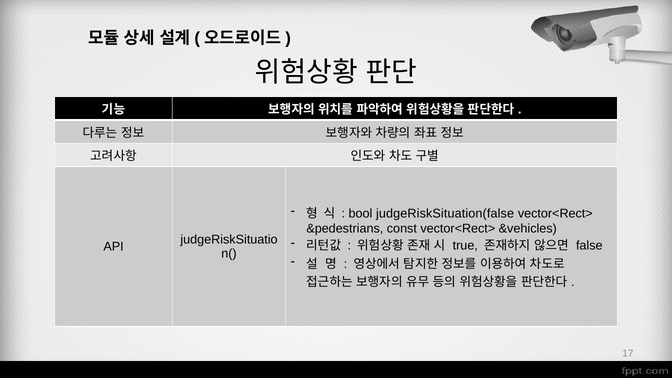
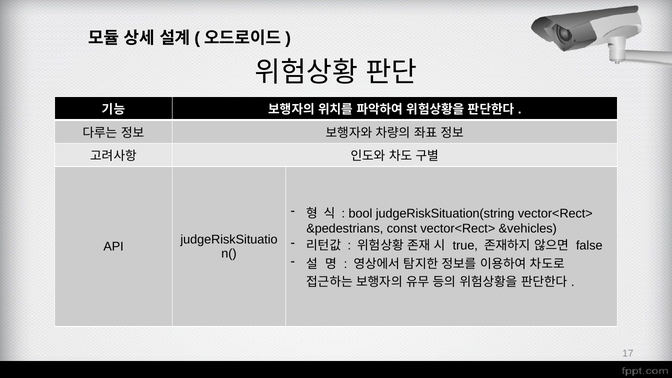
judgeRiskSituation(false: judgeRiskSituation(false -> judgeRiskSituation(string
